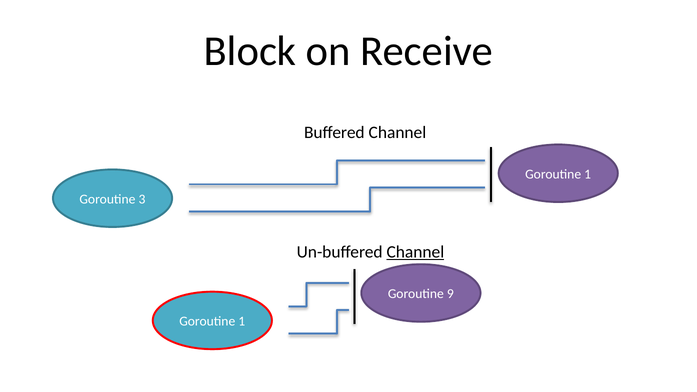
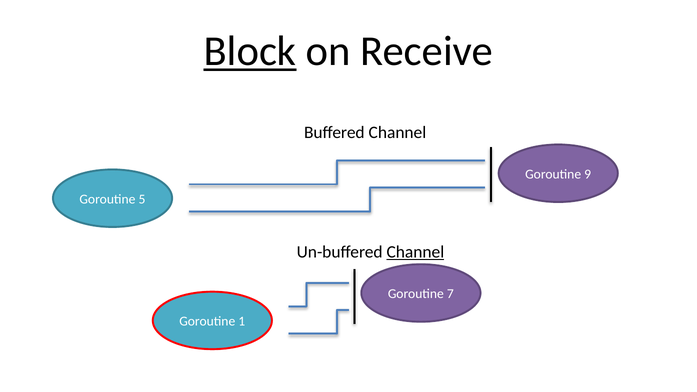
Block underline: none -> present
1 at (588, 174): 1 -> 9
3: 3 -> 5
9: 9 -> 7
